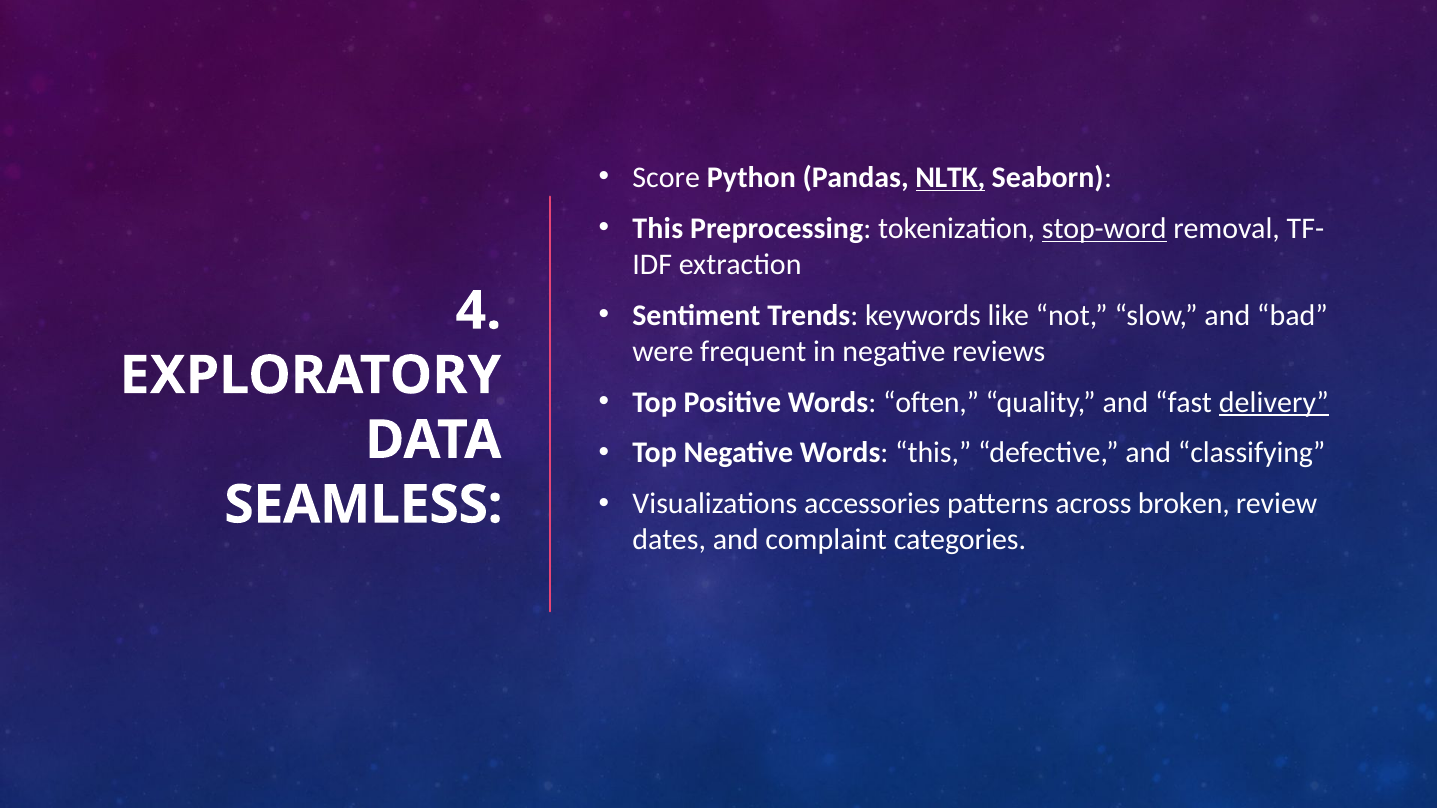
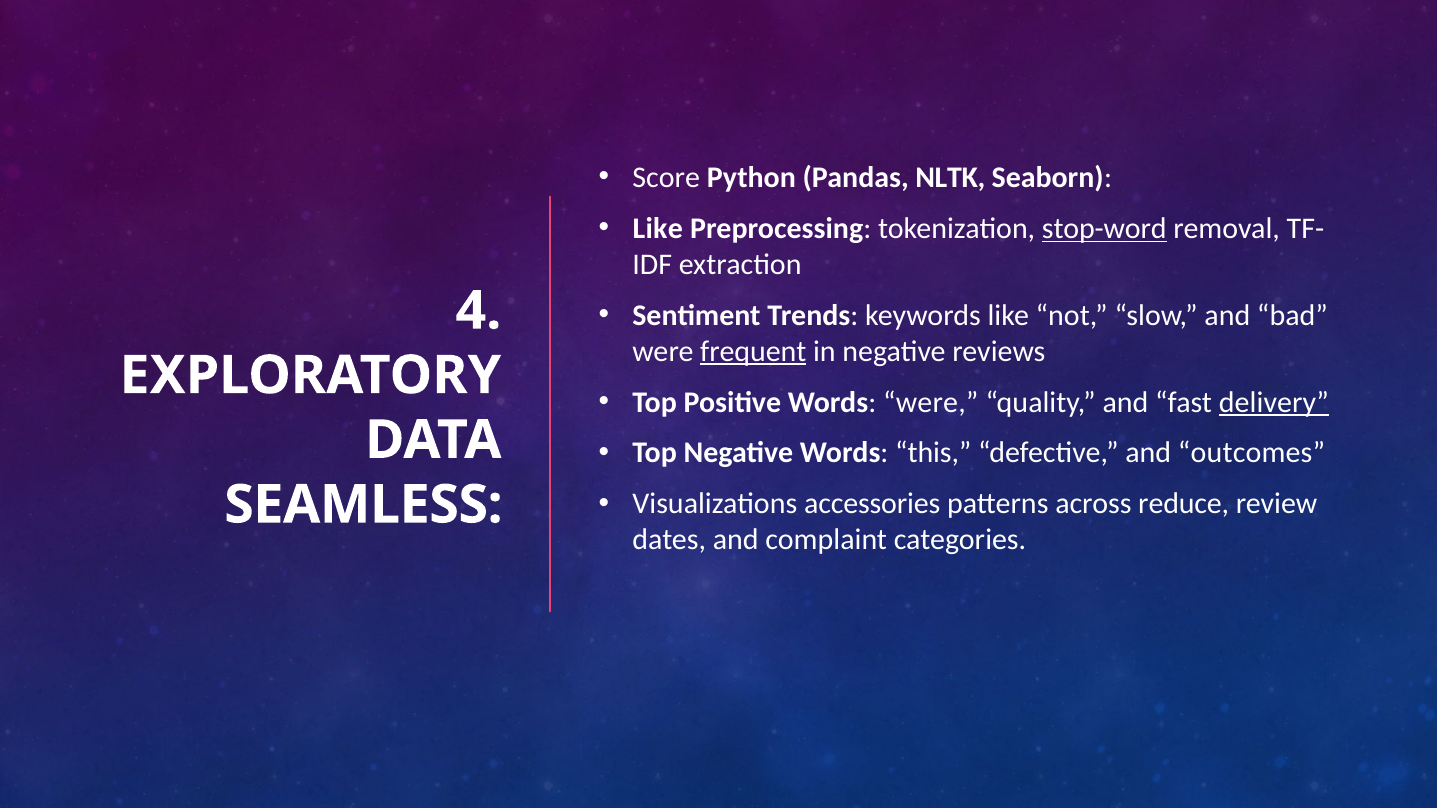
NLTK underline: present -> none
This at (658, 229): This -> Like
frequent underline: none -> present
Words often: often -> were
classifying: classifying -> outcomes
broken: broken -> reduce
